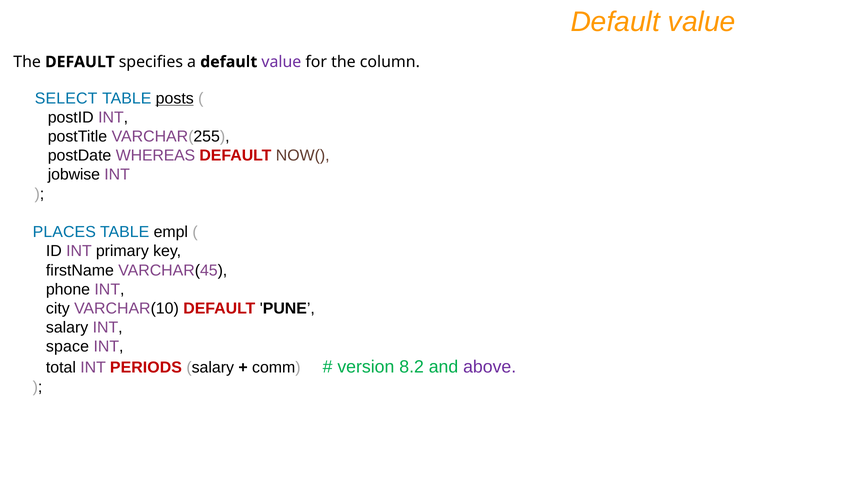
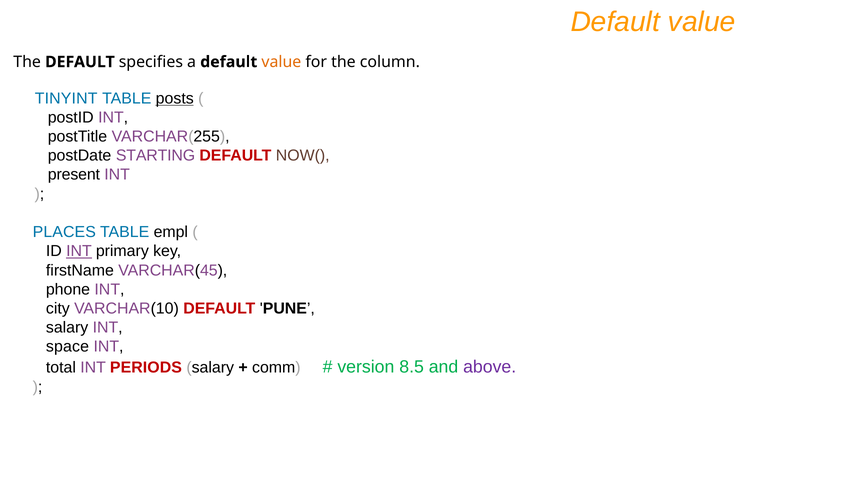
value at (281, 62) colour: purple -> orange
SELECT: SELECT -> TINYINT
WHEREAS: WHEREAS -> STARTING
jobwise: jobwise -> present
INT at (79, 251) underline: none -> present
8.2: 8.2 -> 8.5
